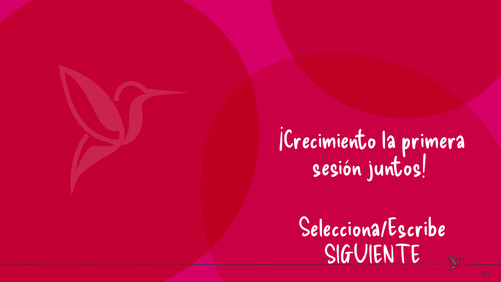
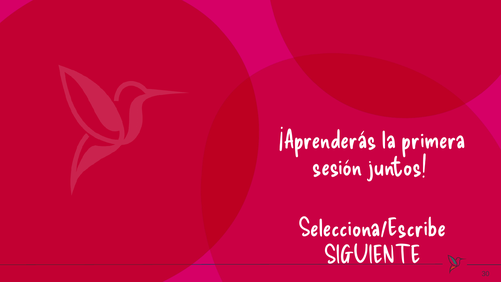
¡Crecimiento: ¡Crecimiento -> ¡Aprenderás
